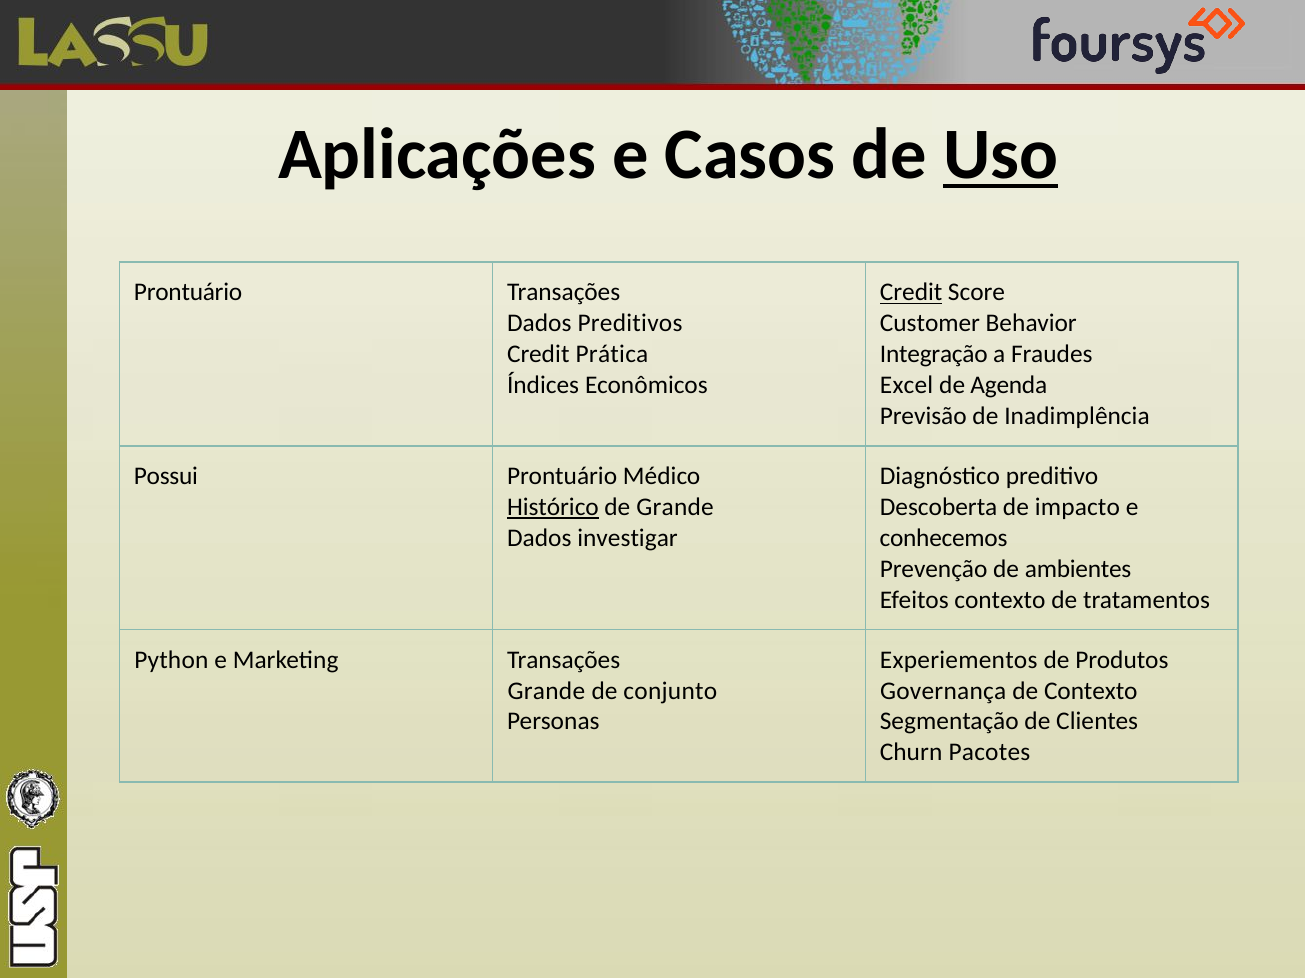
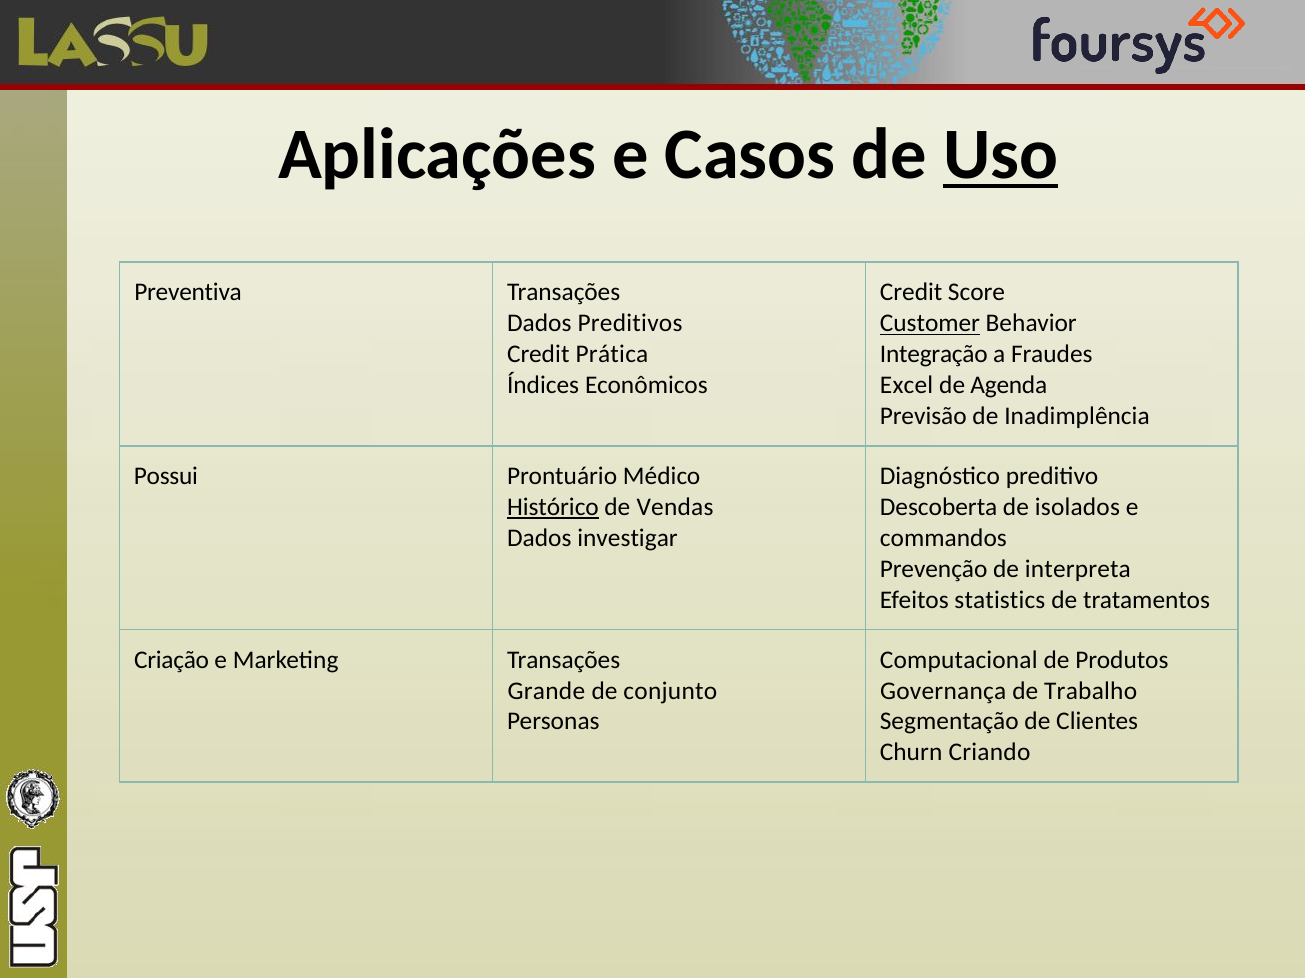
Prontuário at (188, 293): Prontuário -> Preventiva
Credit at (911, 293) underline: present -> none
Customer underline: none -> present
de Grande: Grande -> Vendas
impacto: impacto -> isolados
conhecemos: conhecemos -> commandos
ambientes: ambientes -> interpreta
Efeitos contexto: contexto -> statistics
Python: Python -> Criação
Experiementos: Experiementos -> Computacional
de Contexto: Contexto -> Trabalho
Pacotes: Pacotes -> Criando
